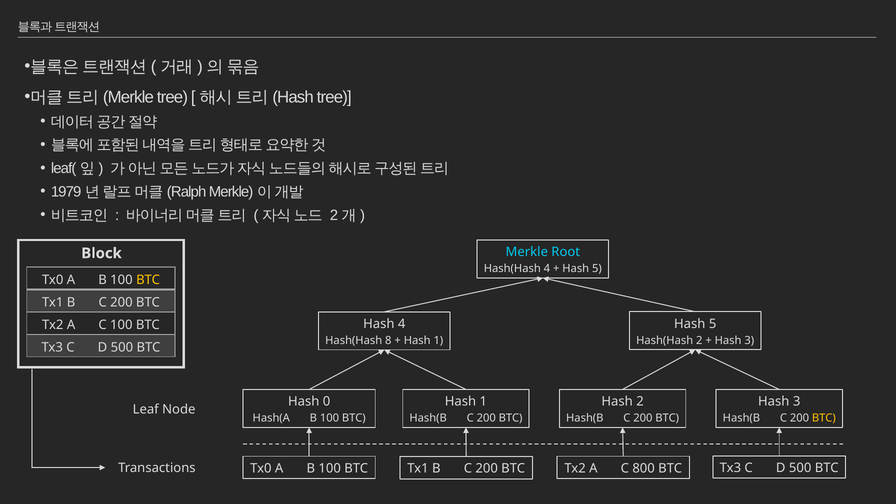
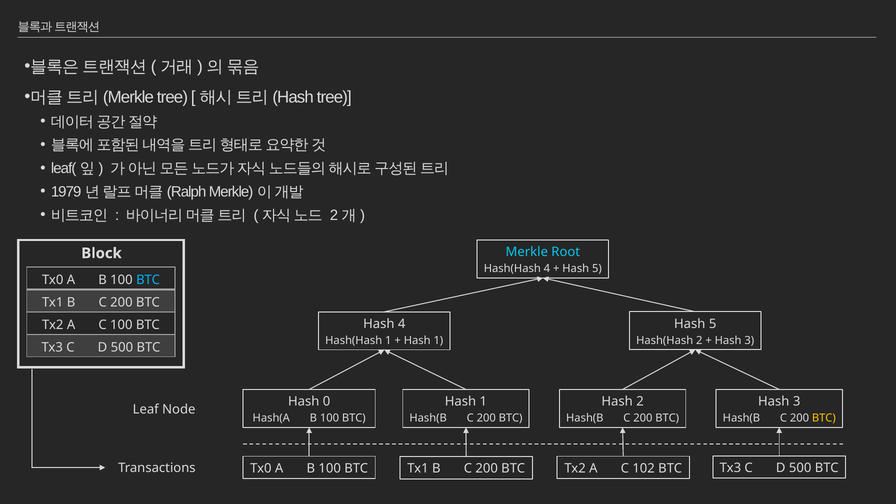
BTC at (148, 280) colour: yellow -> light blue
Hash(Hash 8: 8 -> 1
800: 800 -> 102
